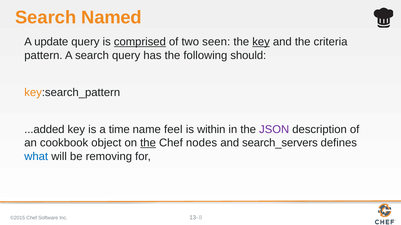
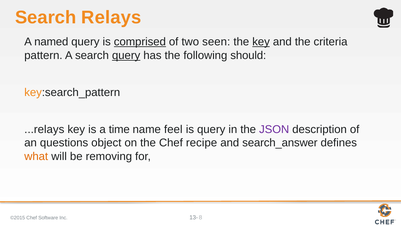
Named: Named -> Relays
update: update -> named
query at (126, 56) underline: none -> present
...added: ...added -> ...relays
is within: within -> query
cookbook: cookbook -> questions
the at (148, 143) underline: present -> none
nodes: nodes -> recipe
search_servers: search_servers -> search_answer
what colour: blue -> orange
